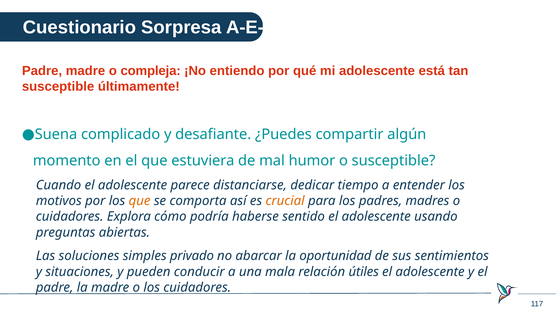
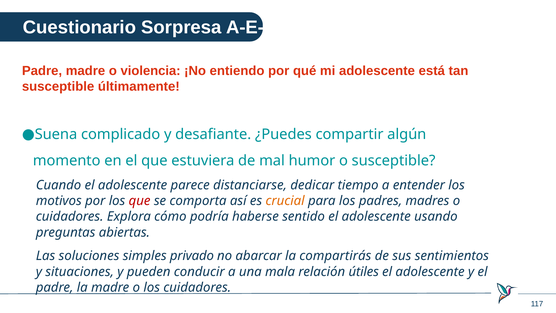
compleja: compleja -> violencia
que at (140, 201) colour: orange -> red
oportunidad: oportunidad -> compartirás
